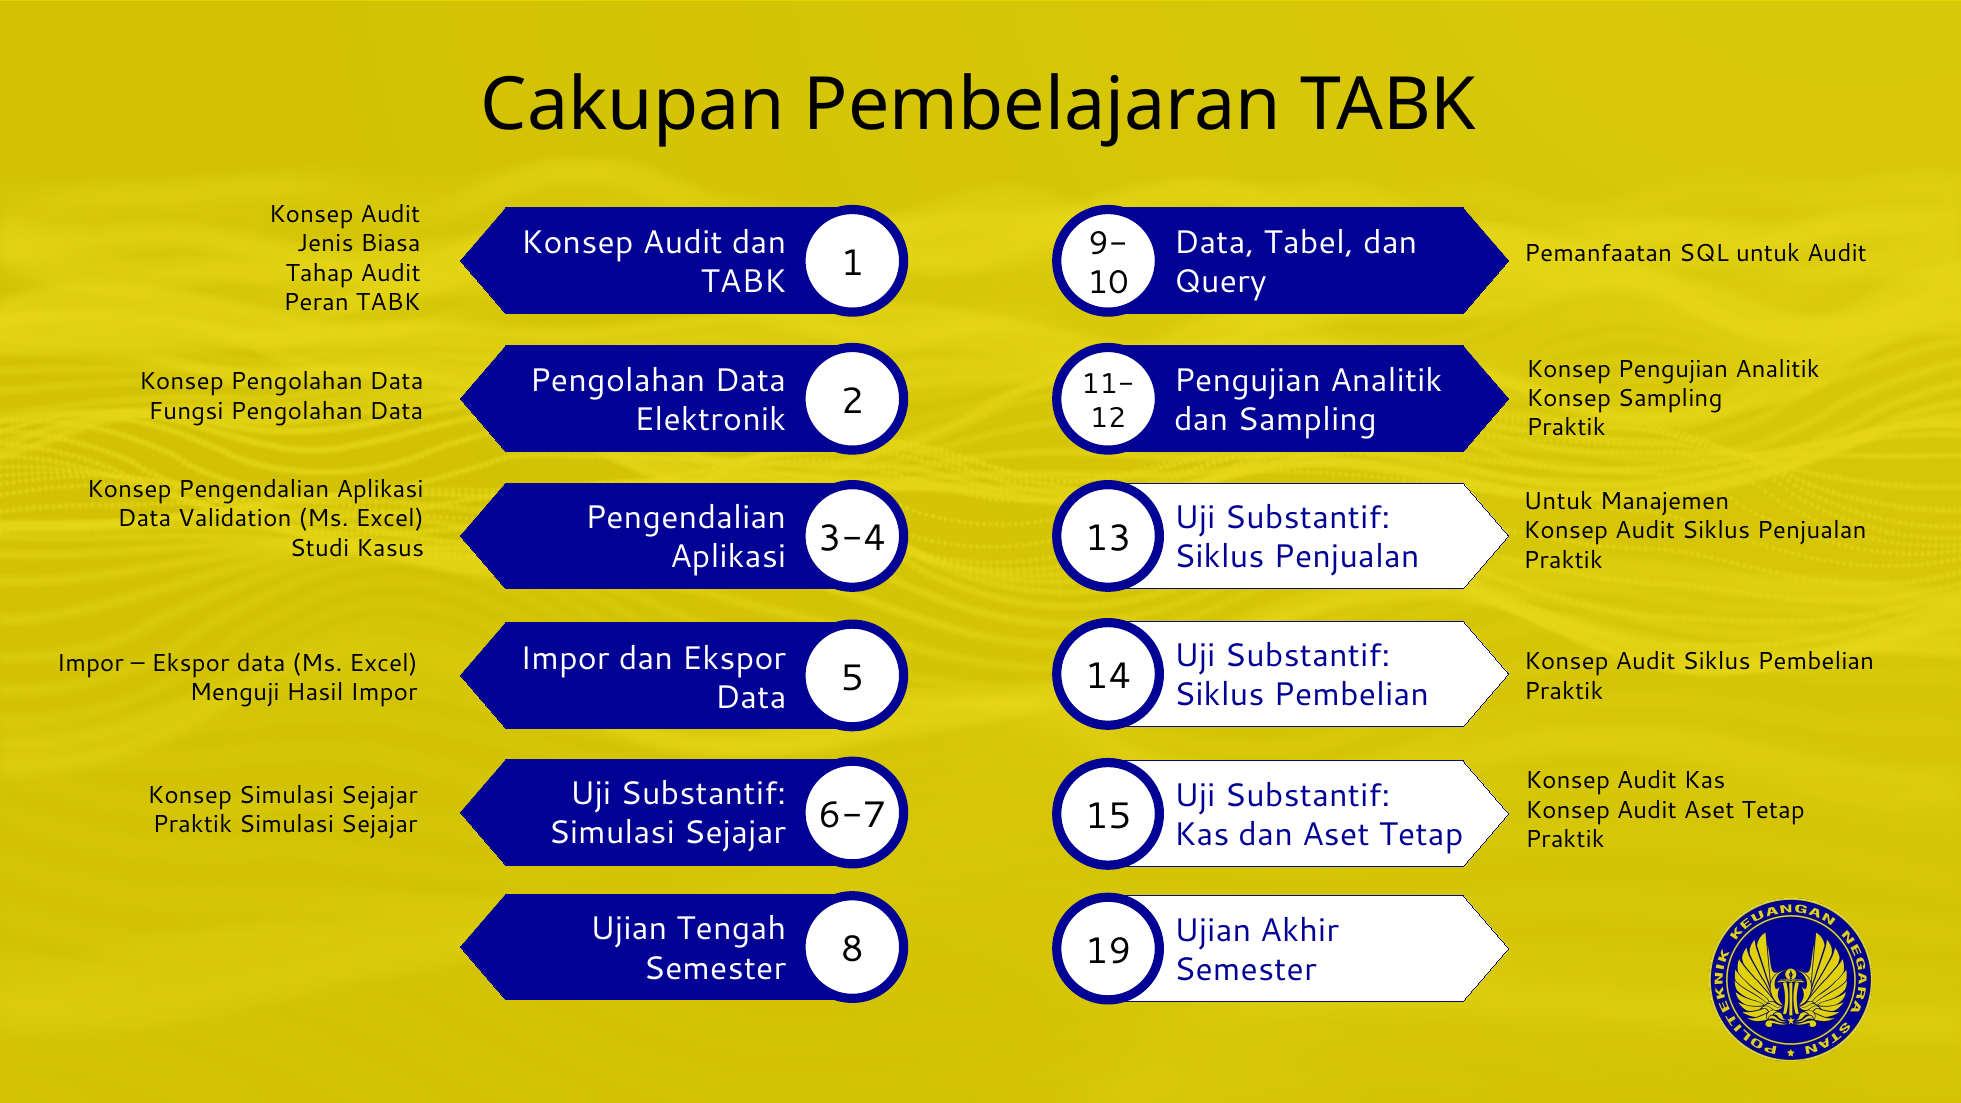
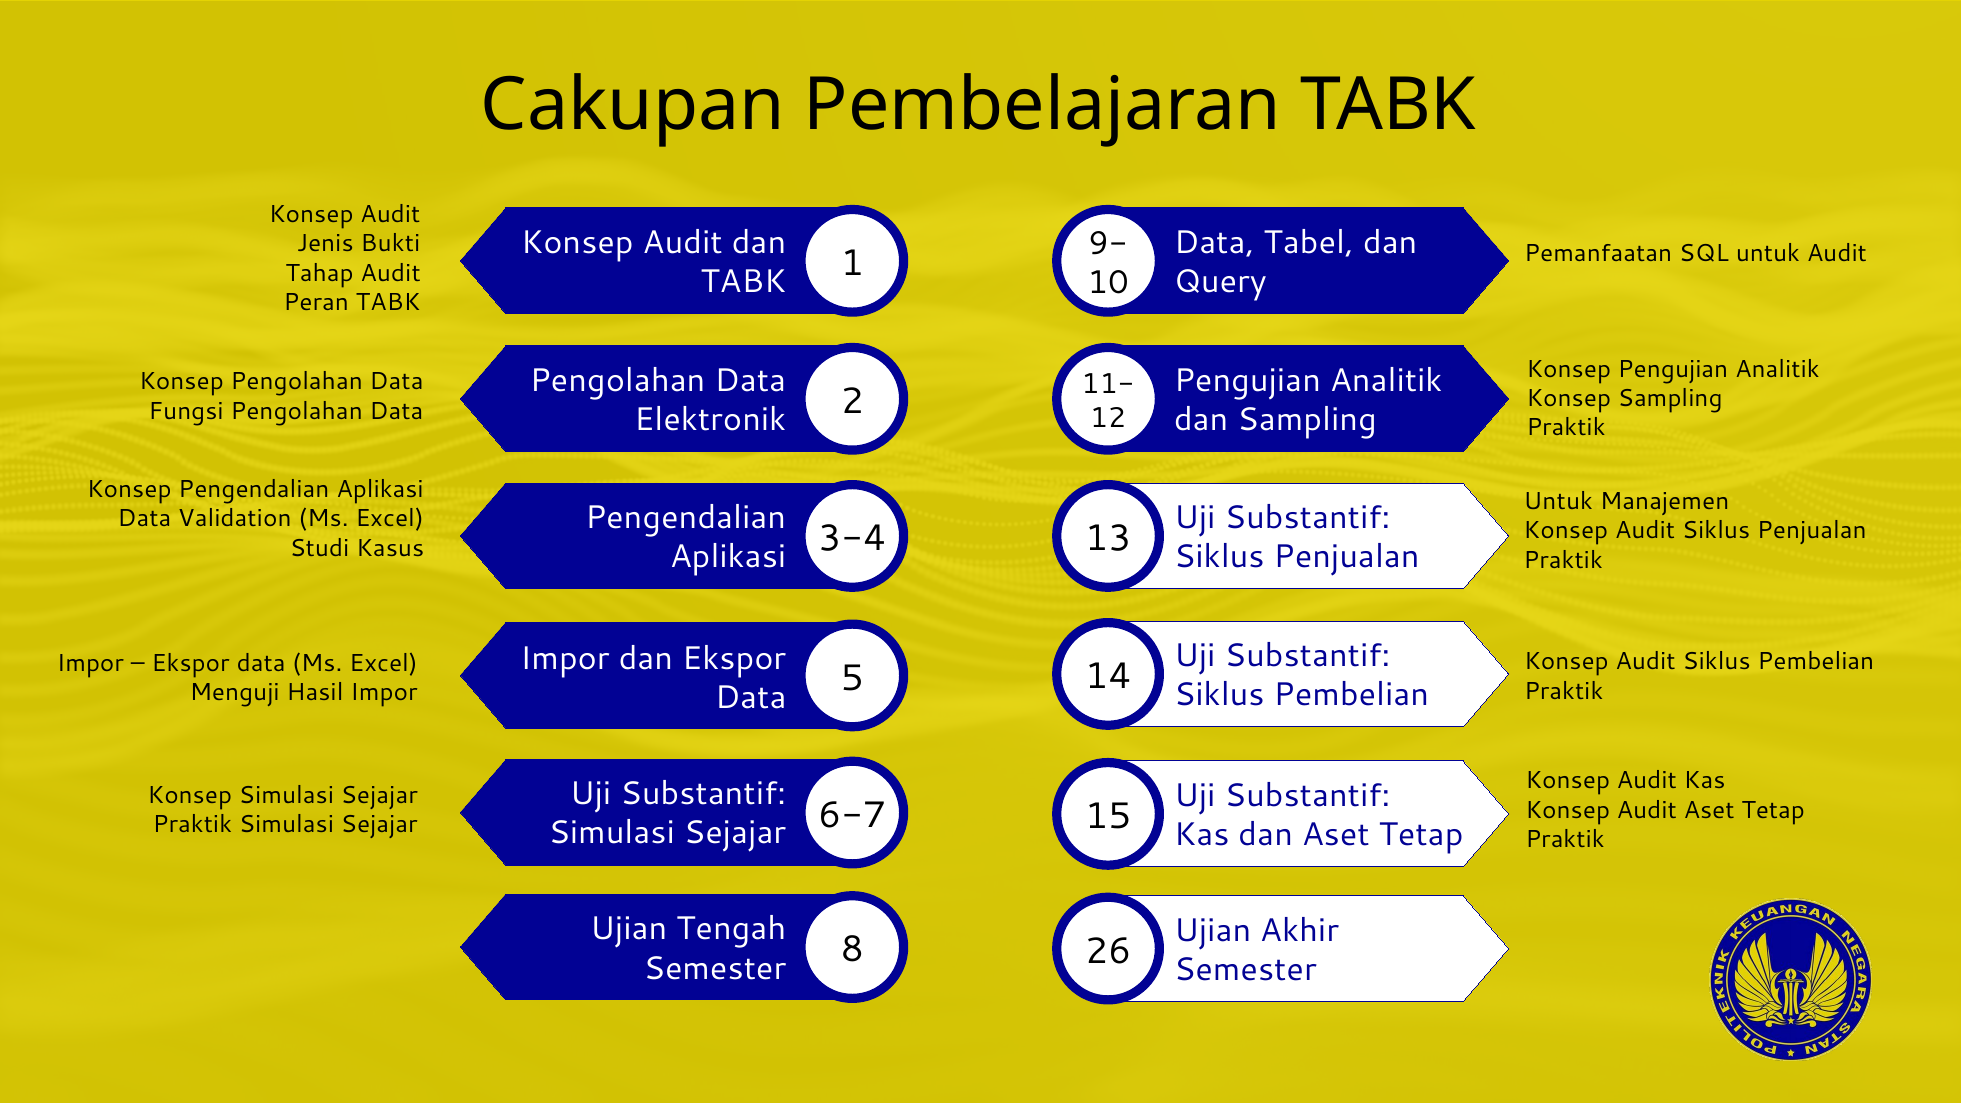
Biasa: Biasa -> Bukti
19: 19 -> 26
